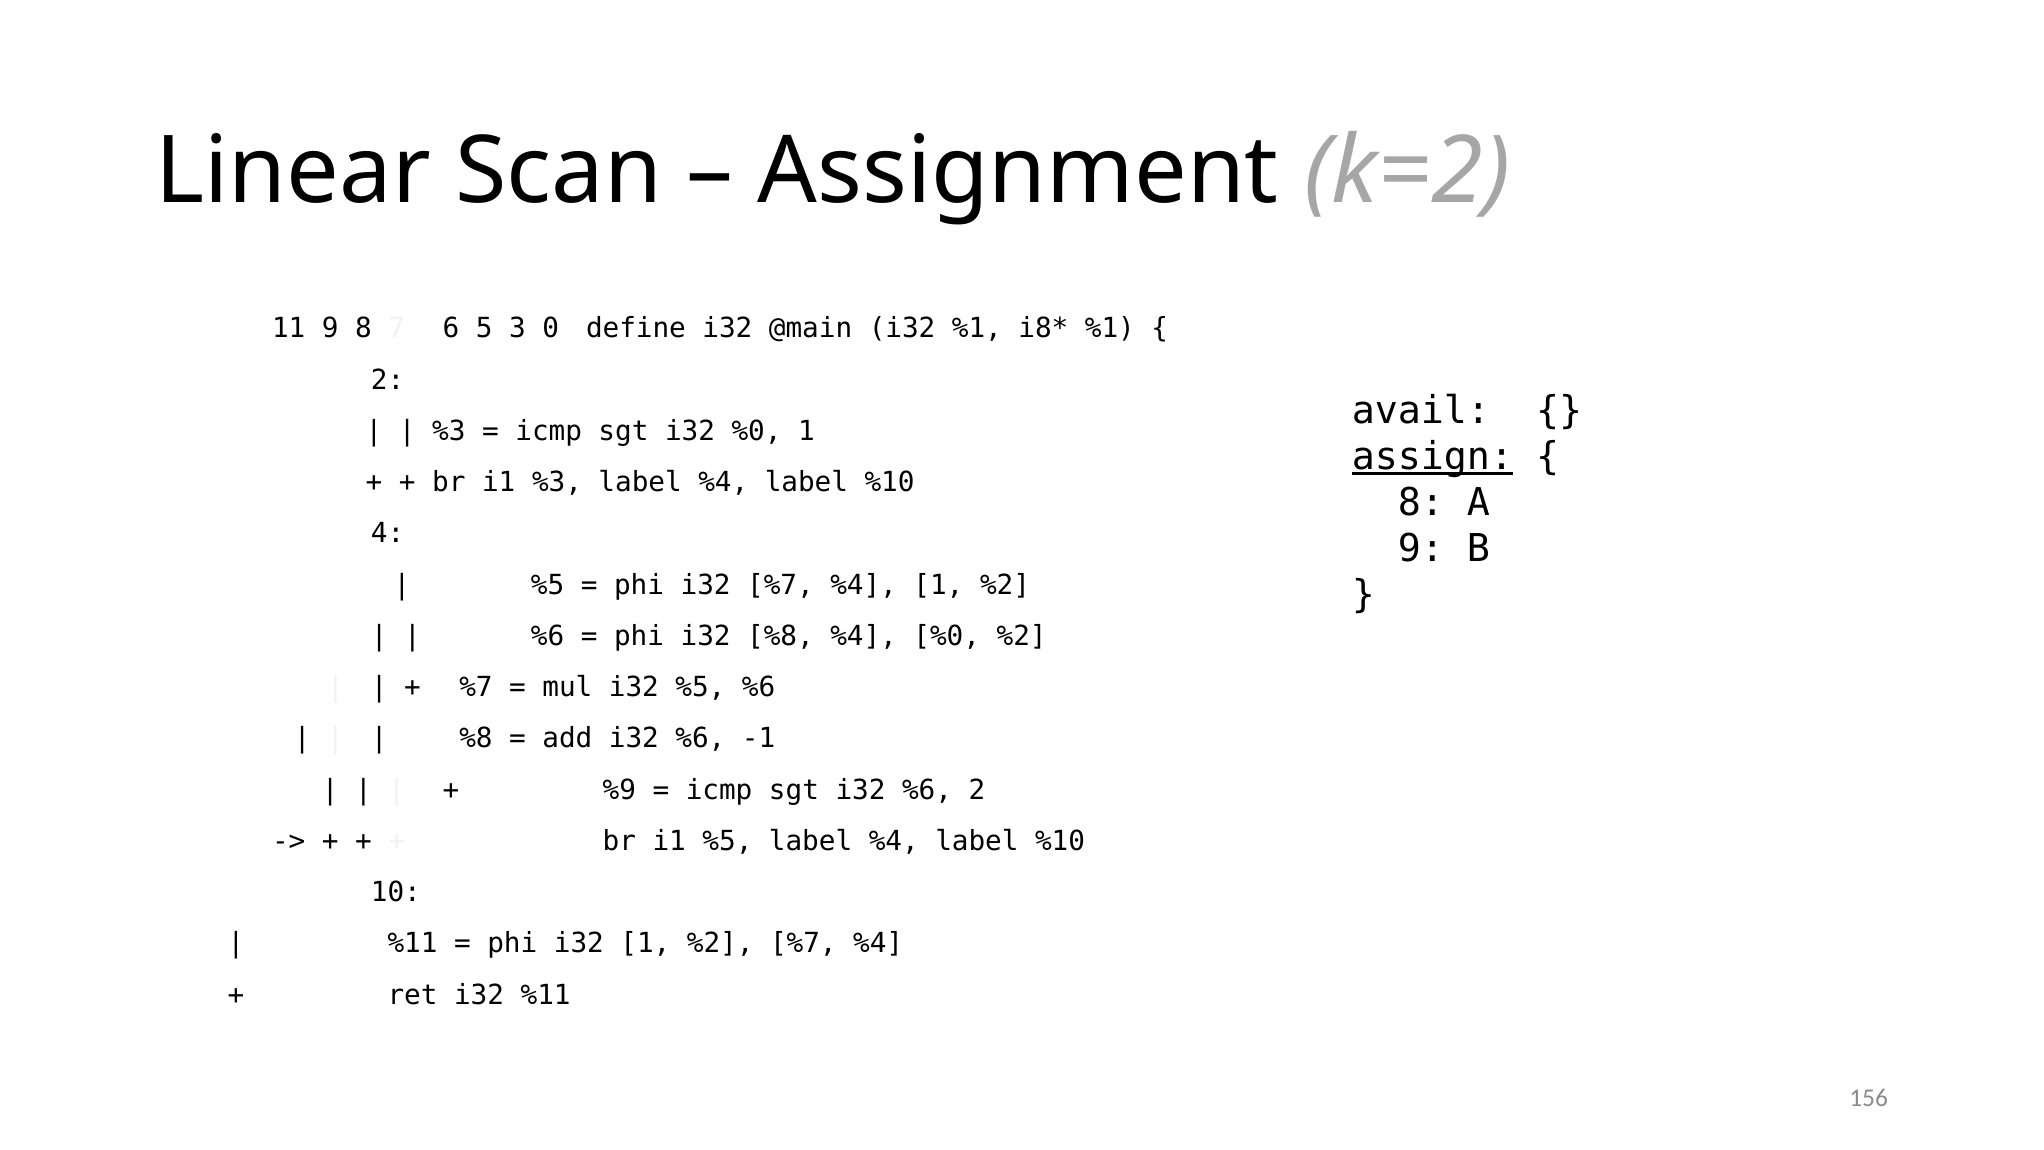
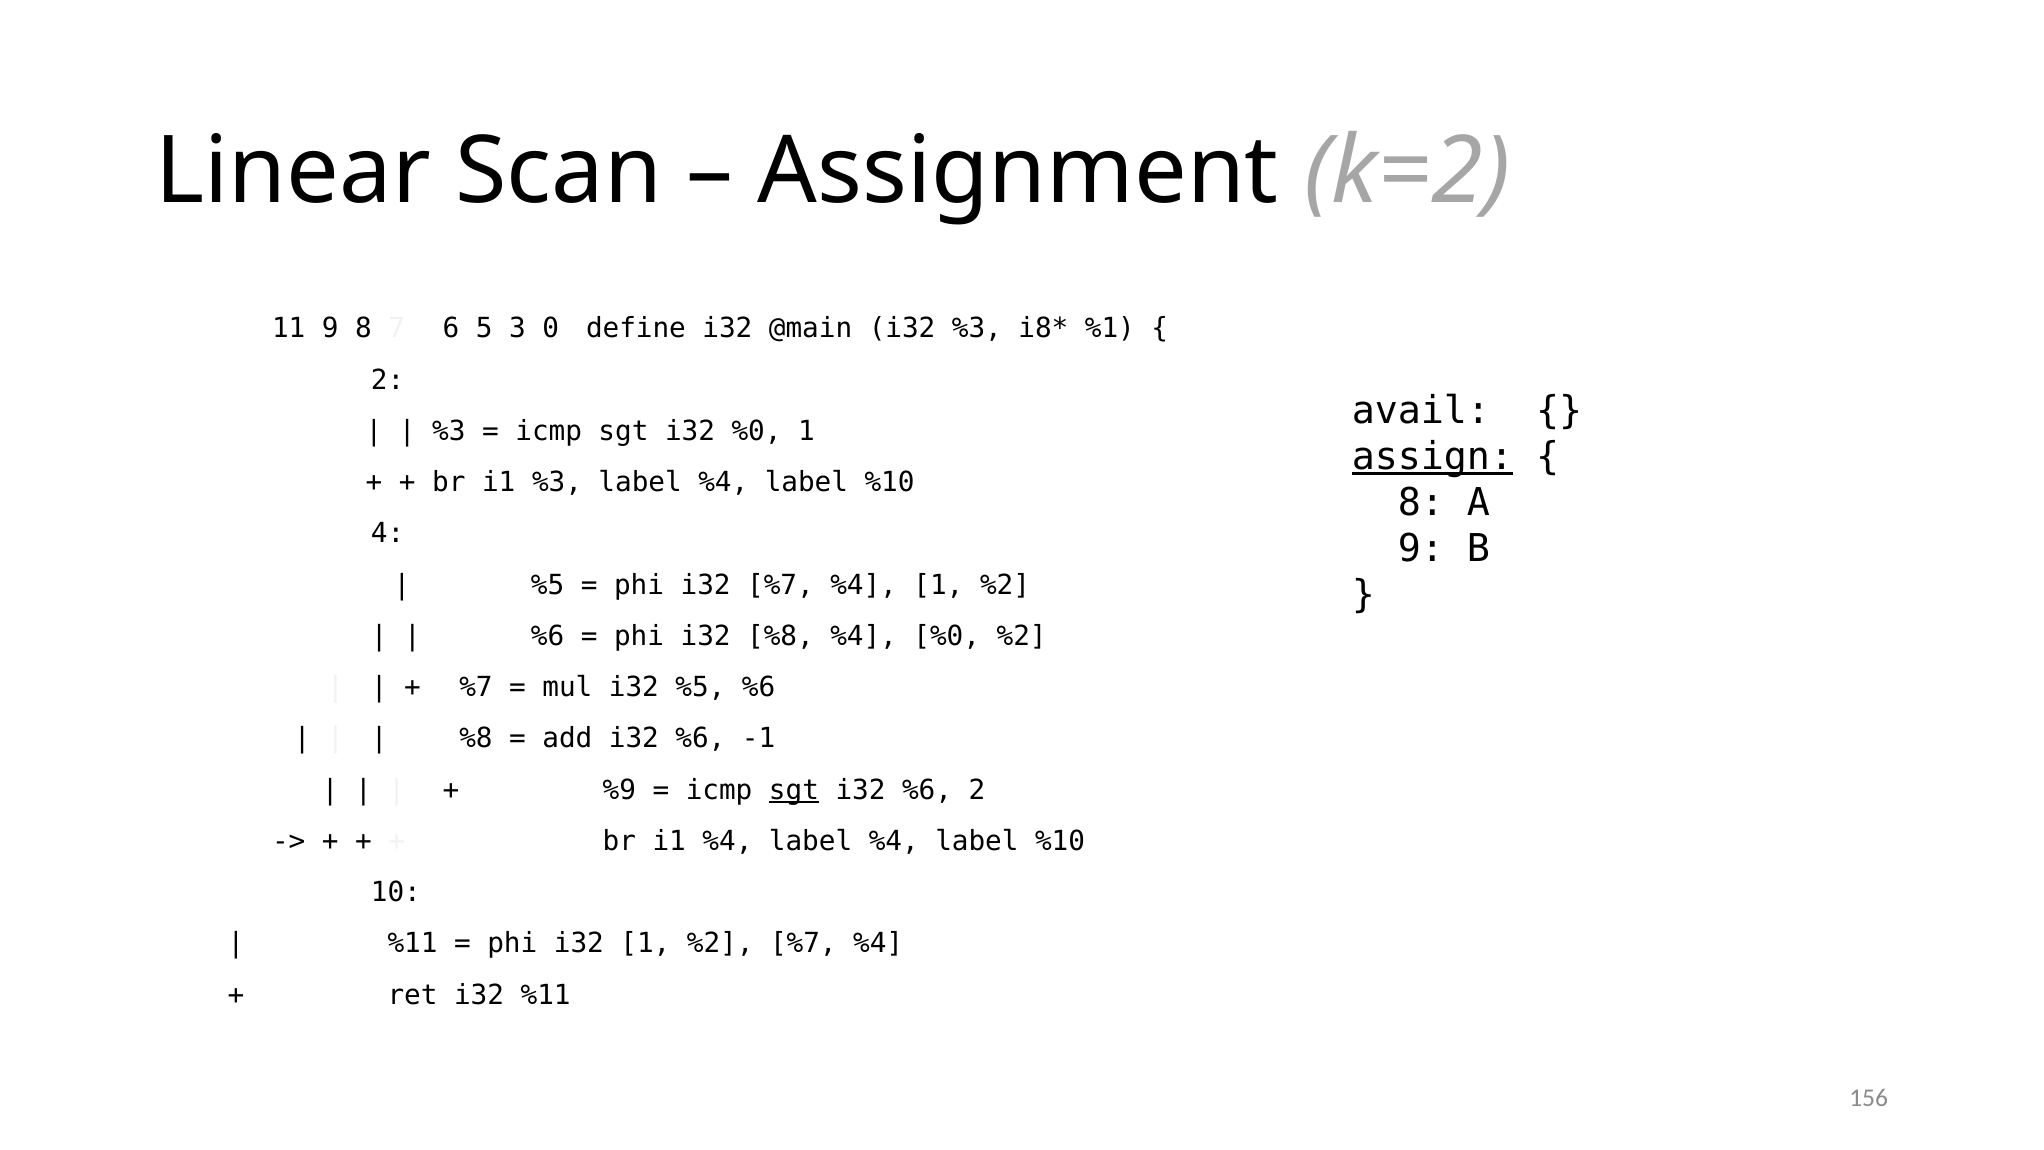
i32 %1: %1 -> %3
sgt at (794, 790) underline: none -> present
i1 %5: %5 -> %4
